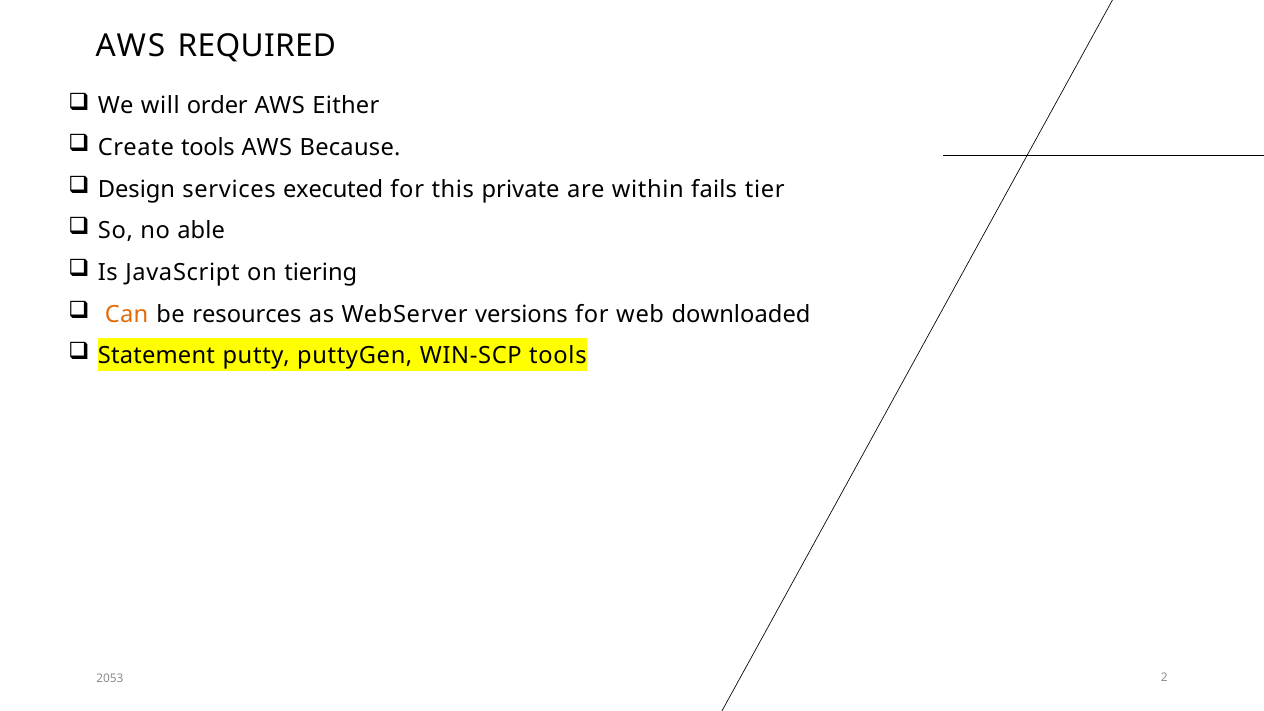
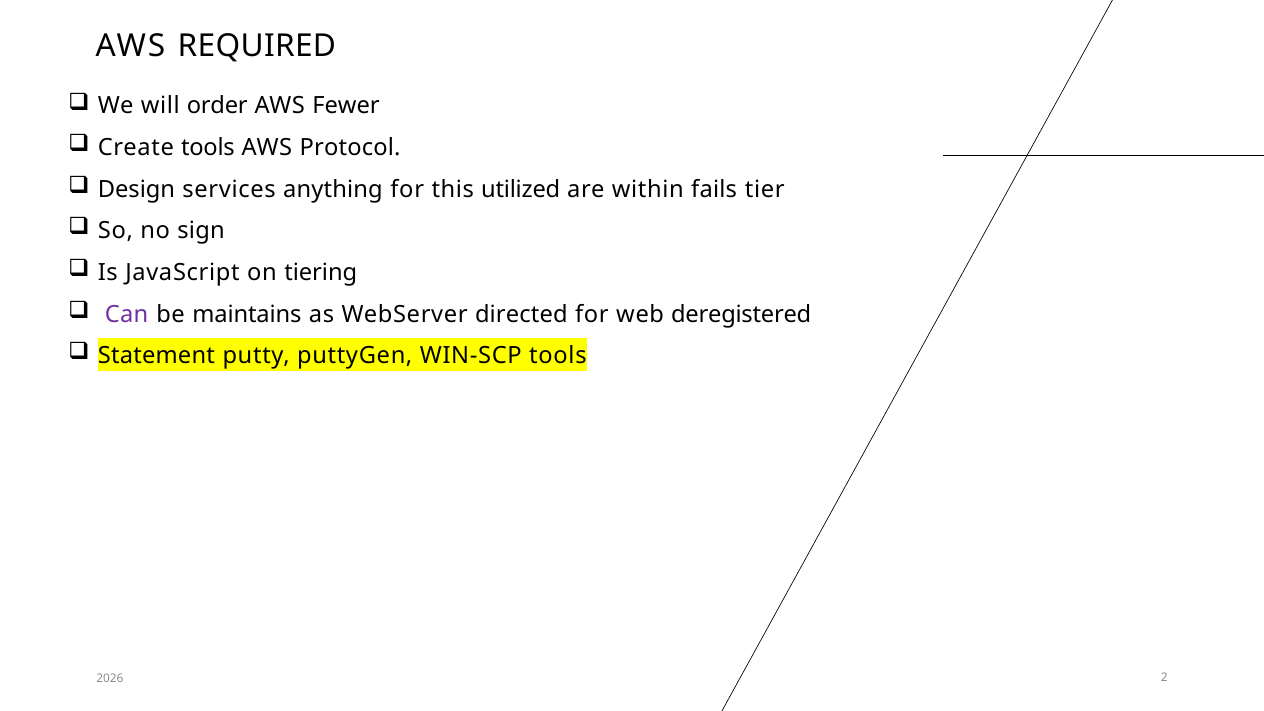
Either: Either -> Fewer
Because: Because -> Protocol
executed: executed -> anything
private: private -> utilized
able: able -> sign
Can colour: orange -> purple
resources: resources -> maintains
versions: versions -> directed
downloaded: downloaded -> deregistered
2053: 2053 -> 2026
